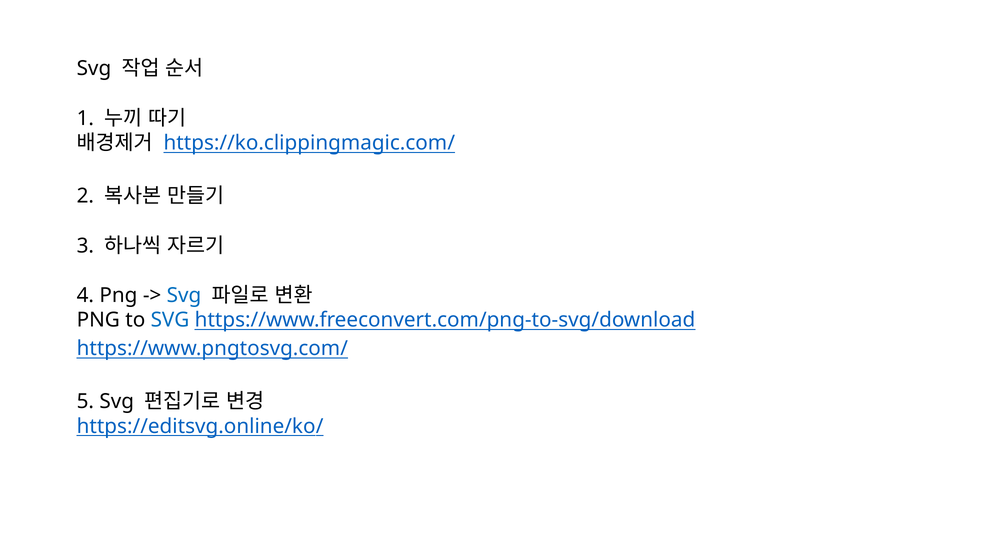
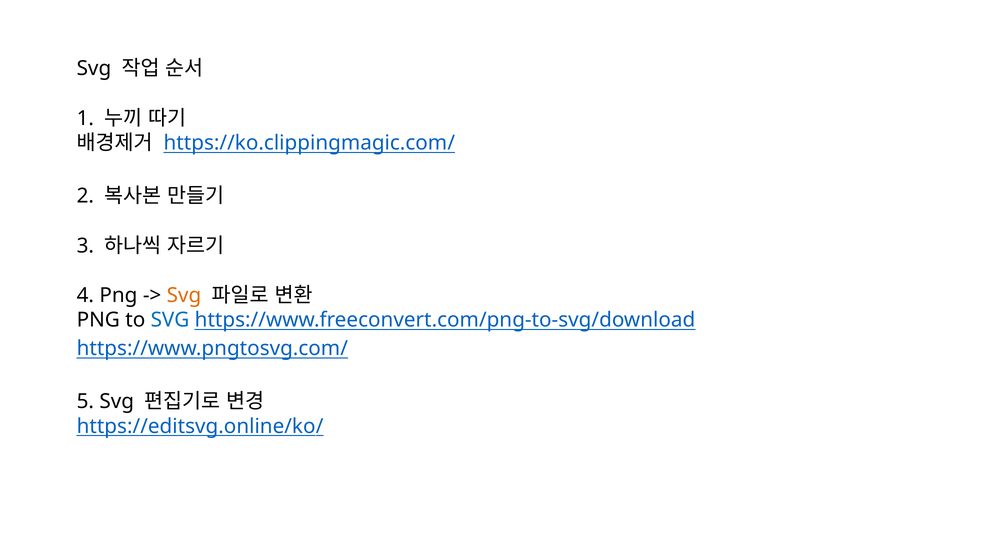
Svg at (184, 295) colour: blue -> orange
